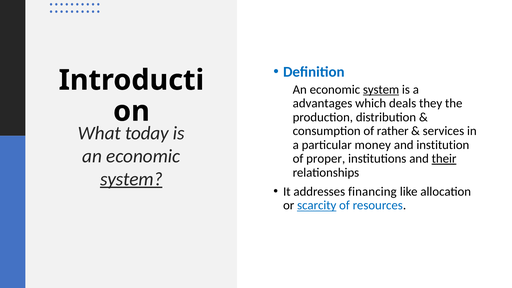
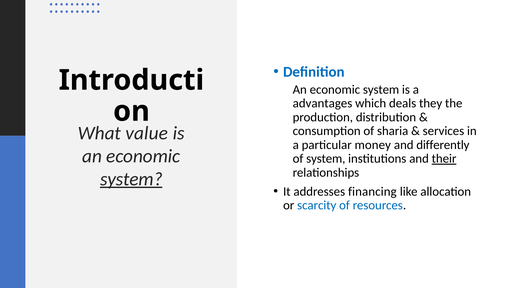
system at (381, 90) underline: present -> none
today: today -> value
rather: rather -> sharia
institution: institution -> differently
of proper: proper -> system
scarcity underline: present -> none
